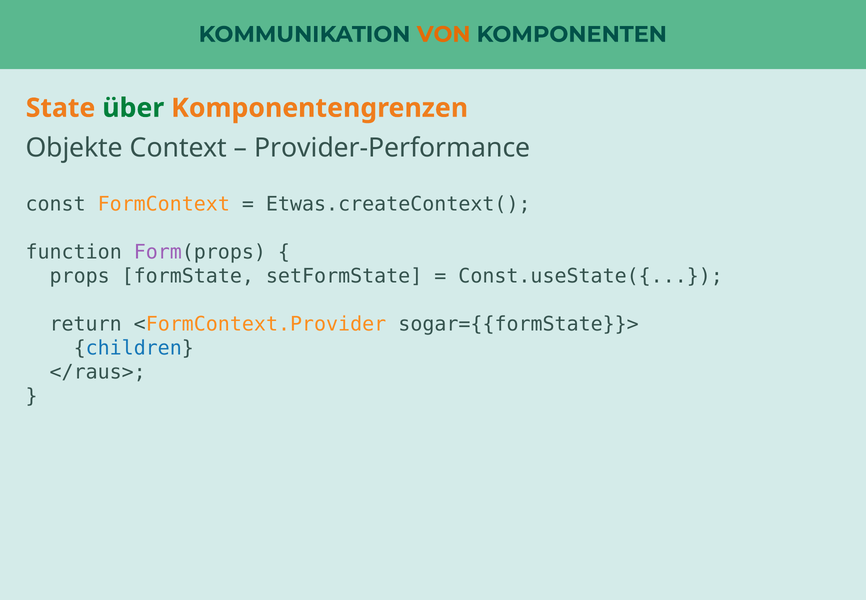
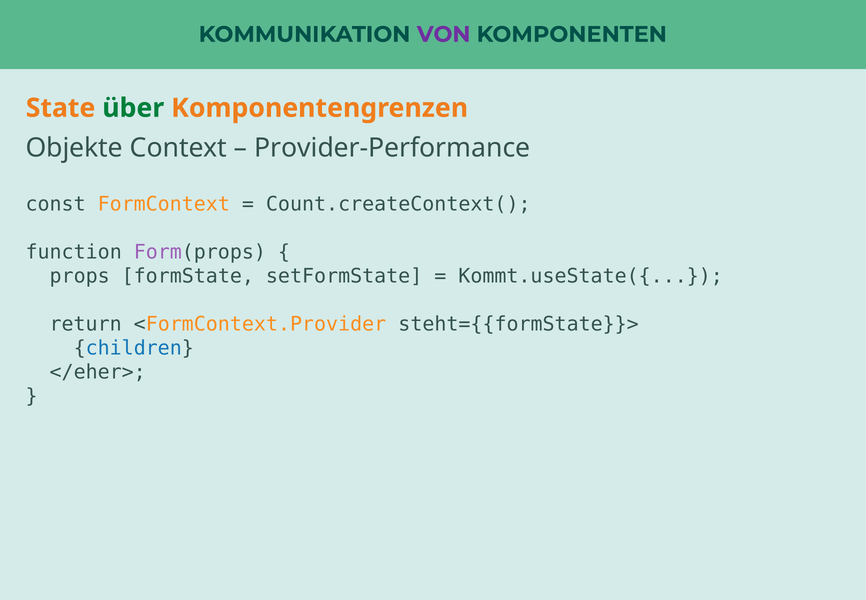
VON colour: orange -> purple
Etwas.createContext(: Etwas.createContext( -> Count.createContext(
Const.useState({: Const.useState({ -> Kommt.useState({
sogar={{formState}}>: sogar={{formState}}> -> steht={{formState}}>
</raus>: </raus> -> </eher>
